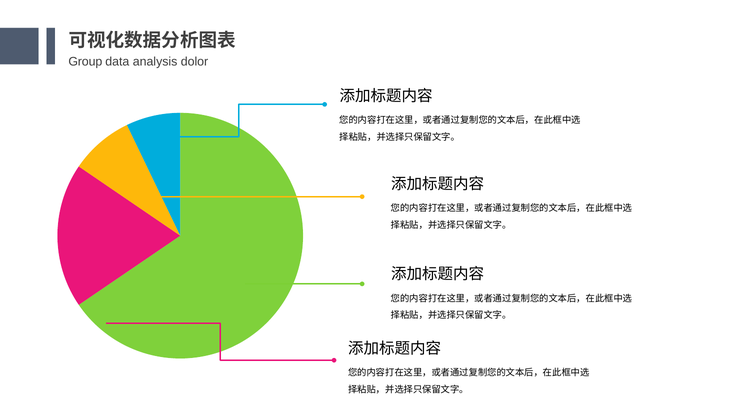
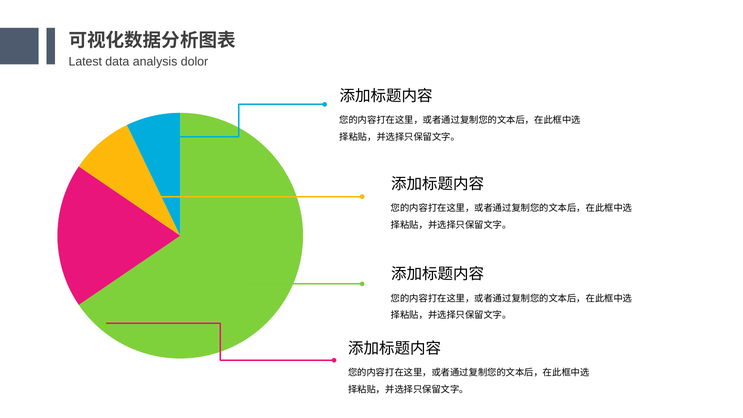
Group: Group -> Latest
